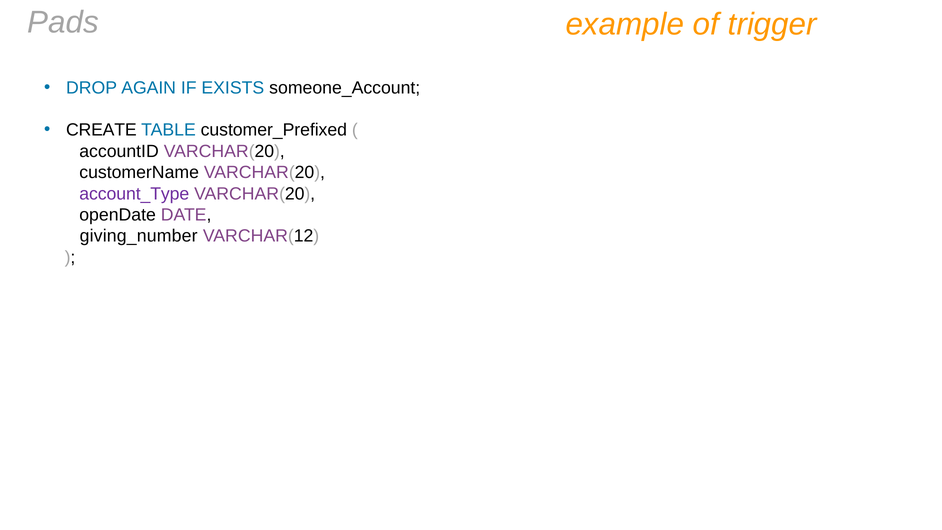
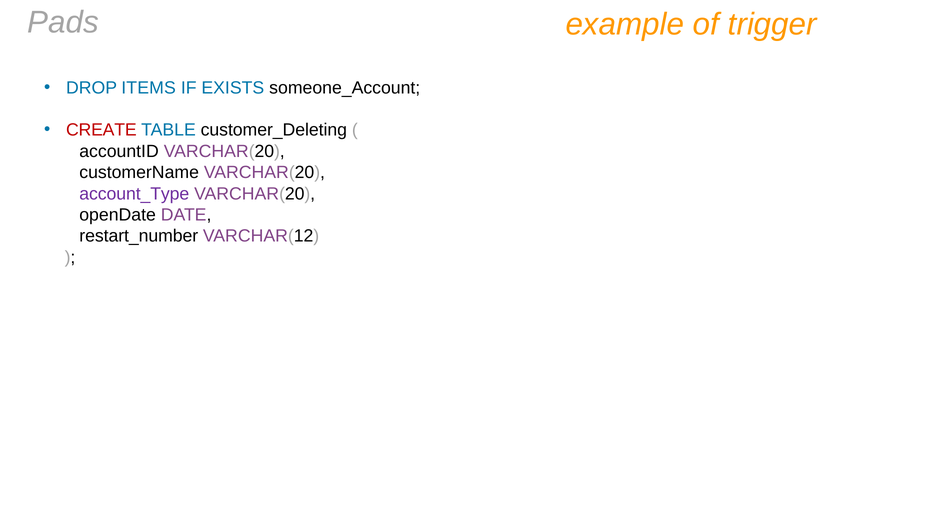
AGAIN: AGAIN -> ITEMS
CREATE colour: black -> red
customer_Prefixed: customer_Prefixed -> customer_Deleting
giving_number: giving_number -> restart_number
